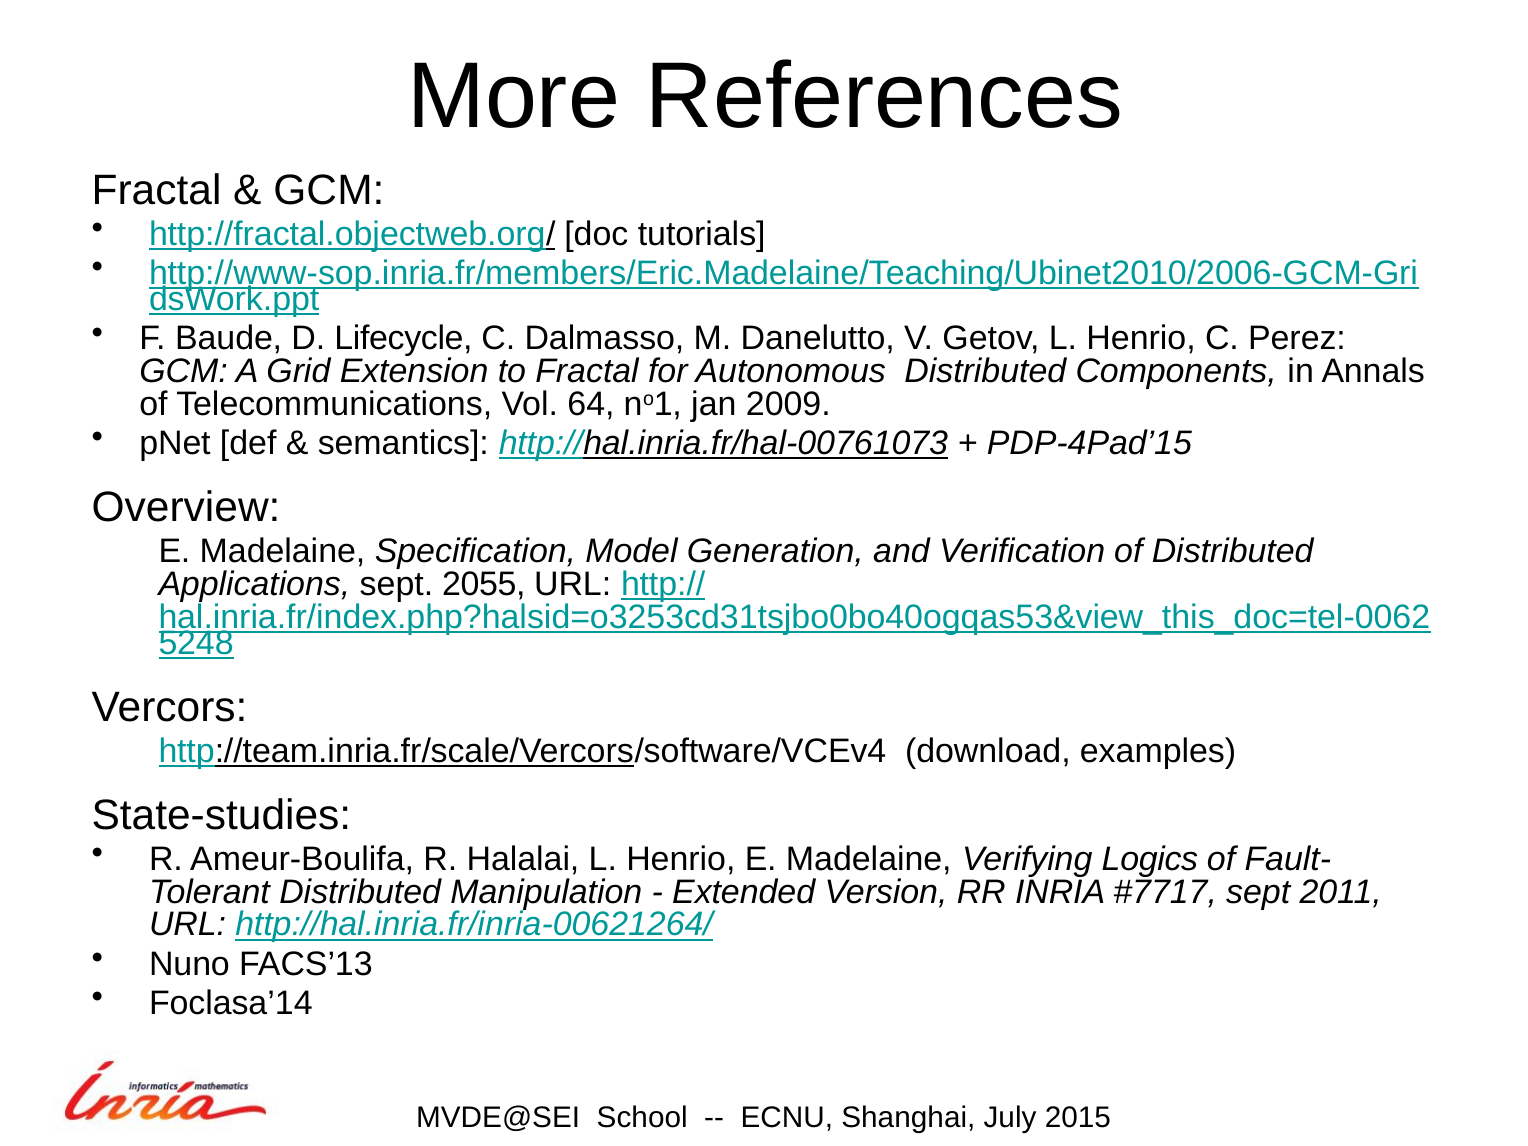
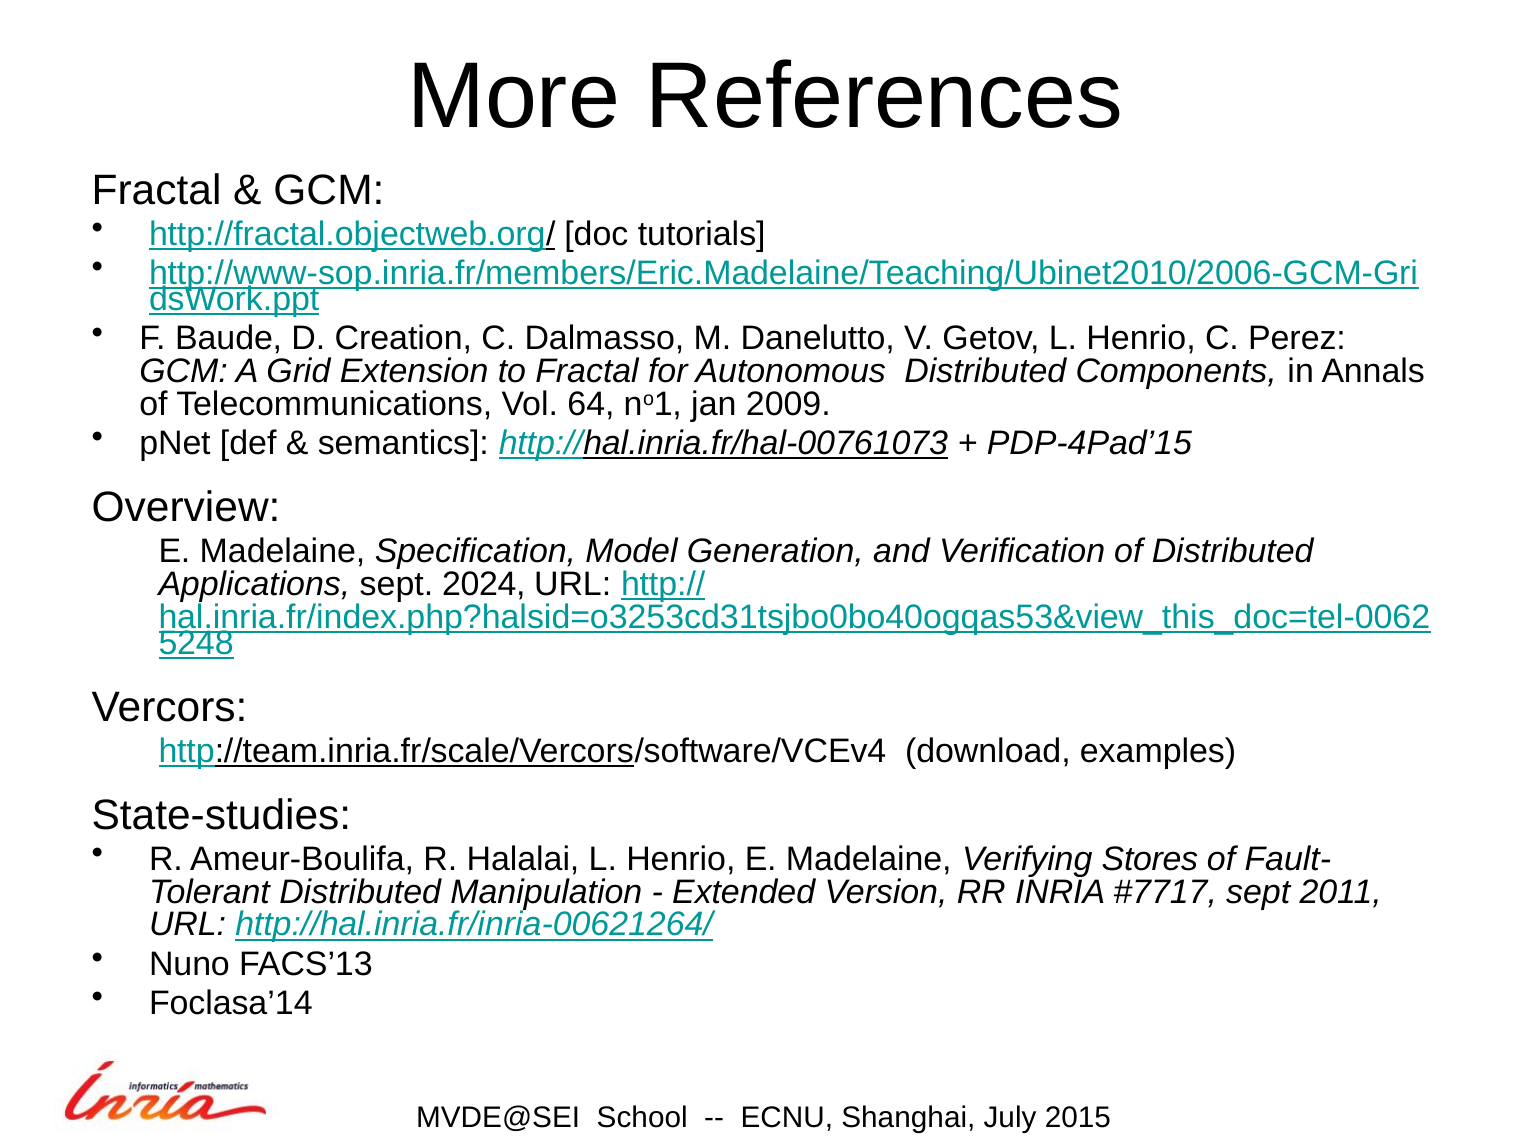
Lifecycle: Lifecycle -> Creation
2055: 2055 -> 2024
Logics: Logics -> Stores
